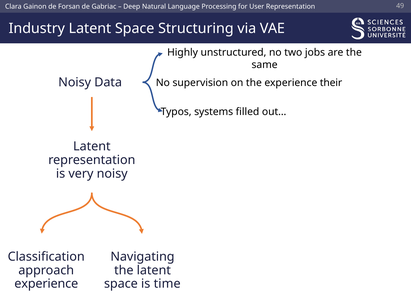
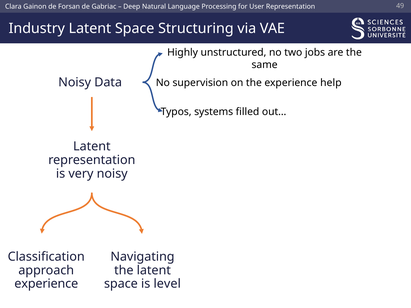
their: their -> help
time: time -> level
